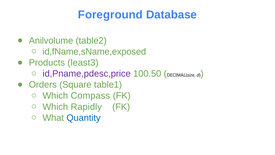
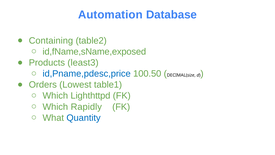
Foreground: Foreground -> Automation
Anilvolume: Anilvolume -> Containing
id,Pname,pdesc,price colour: purple -> blue
Square: Square -> Lowest
Compass: Compass -> Lighthttpd
